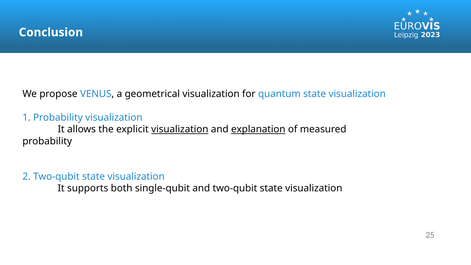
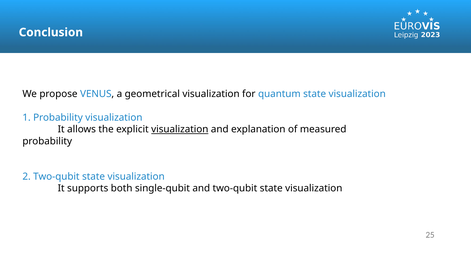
explanation underline: present -> none
